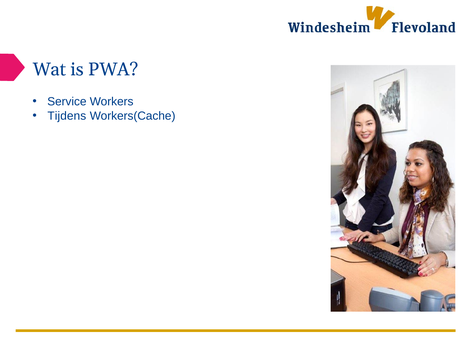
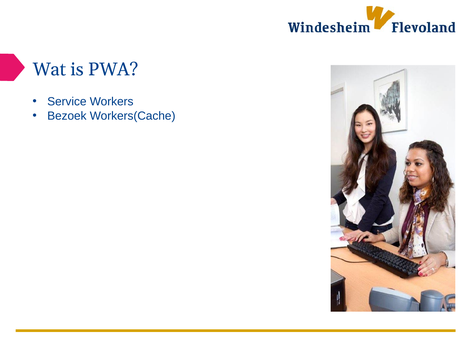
Tijdens: Tijdens -> Bezoek
